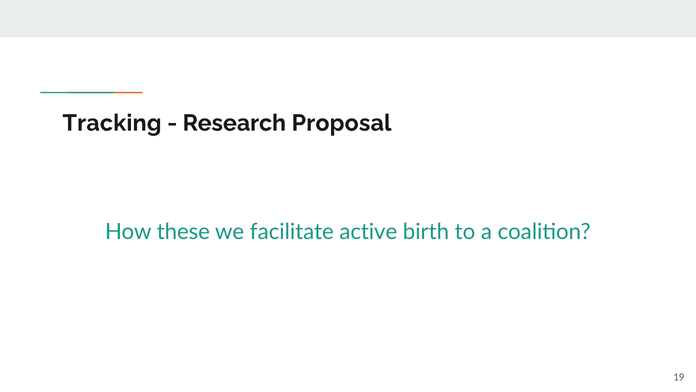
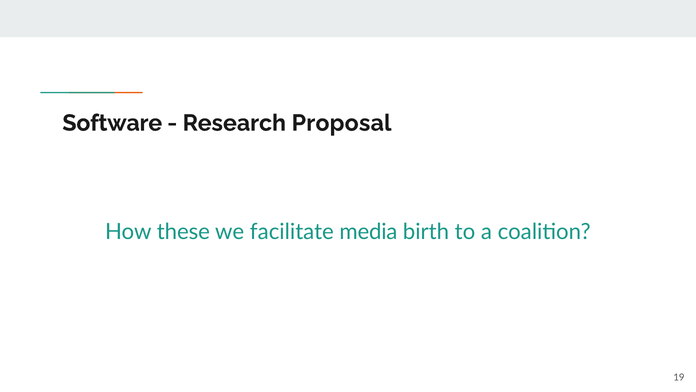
Tracking: Tracking -> Software
active: active -> media
